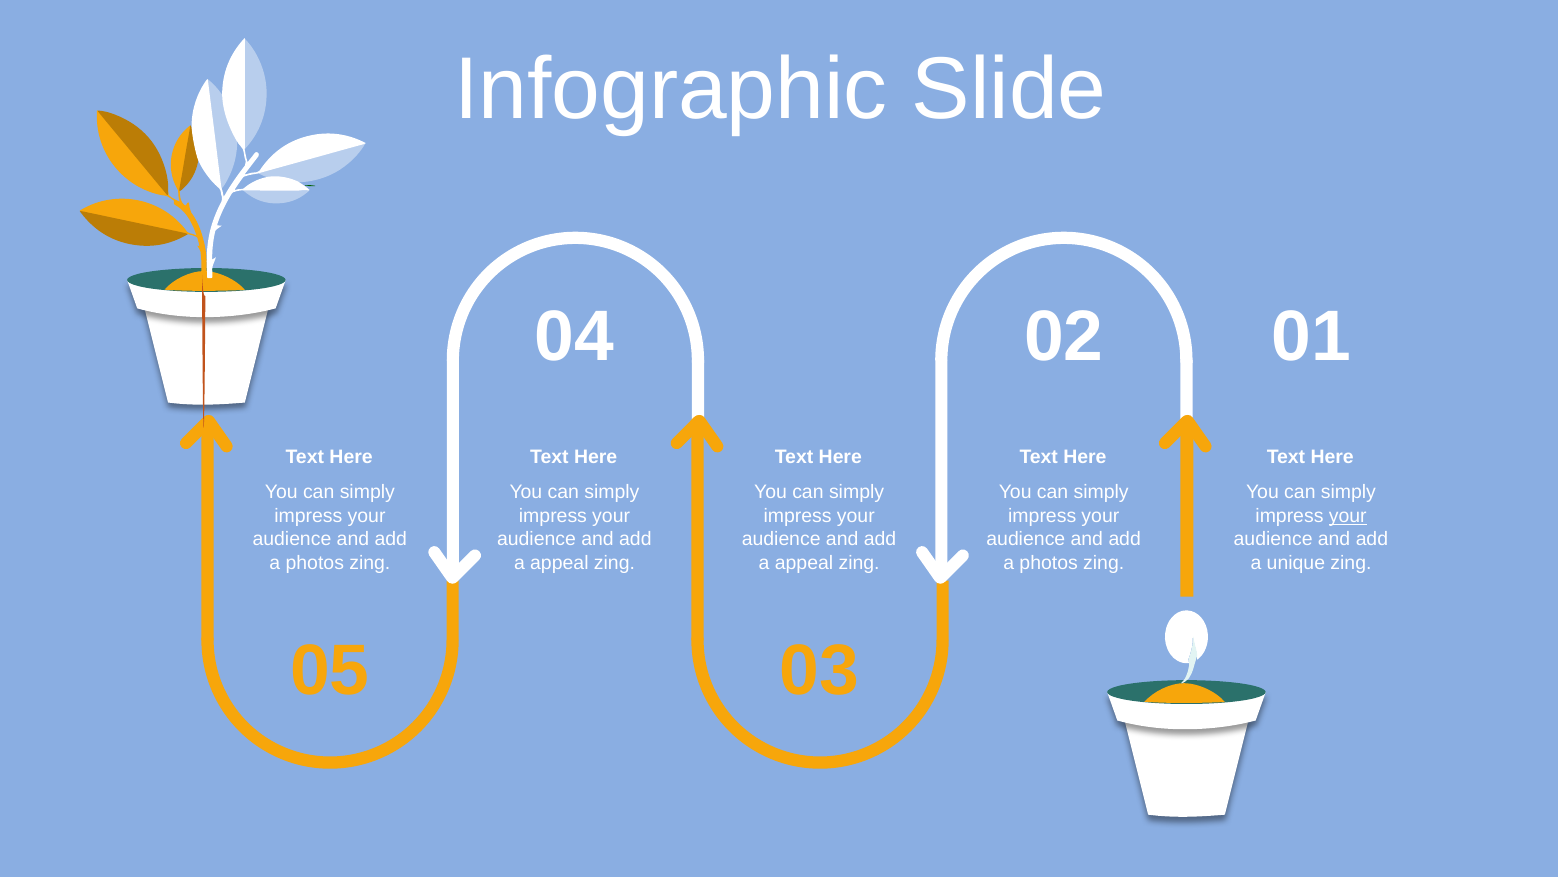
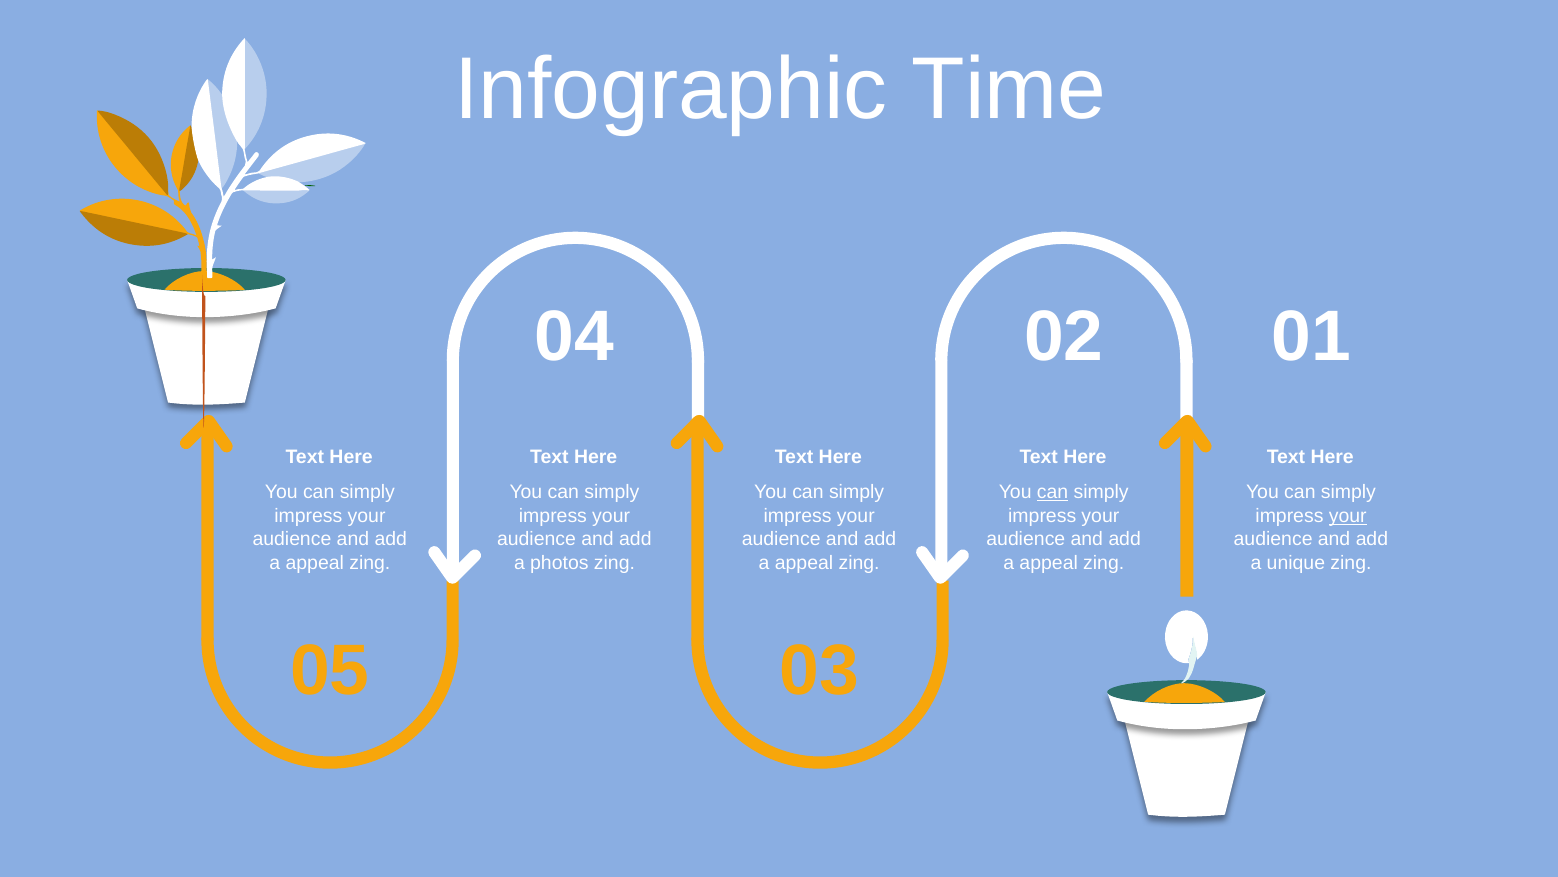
Slide: Slide -> Time
can at (1053, 492) underline: none -> present
photos at (315, 562): photos -> appeal
appeal at (559, 562): appeal -> photos
photos at (1049, 562): photos -> appeal
